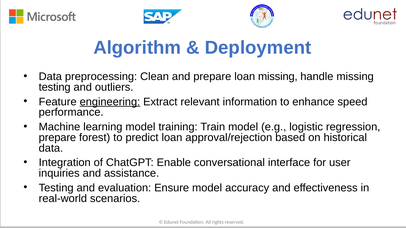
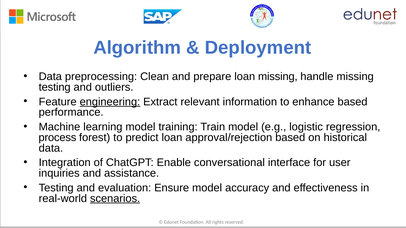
enhance speed: speed -> based
prepare at (57, 138): prepare -> process
scenarios underline: none -> present
